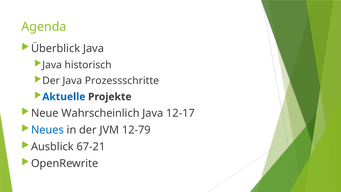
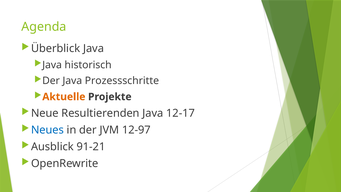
Aktuelle colour: blue -> orange
Wahrscheinlich: Wahrscheinlich -> Resultierenden
12-79: 12-79 -> 12-97
67-21: 67-21 -> 91-21
